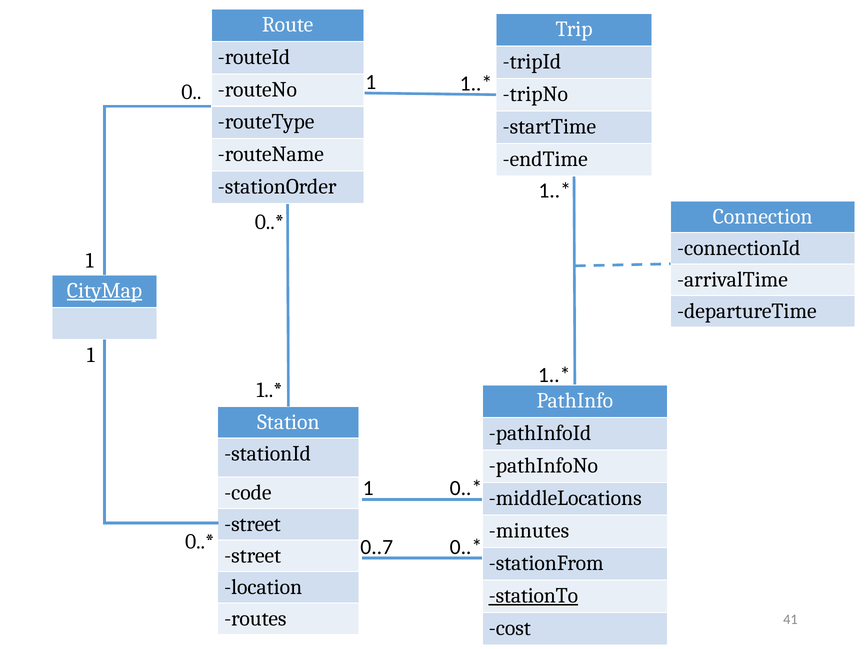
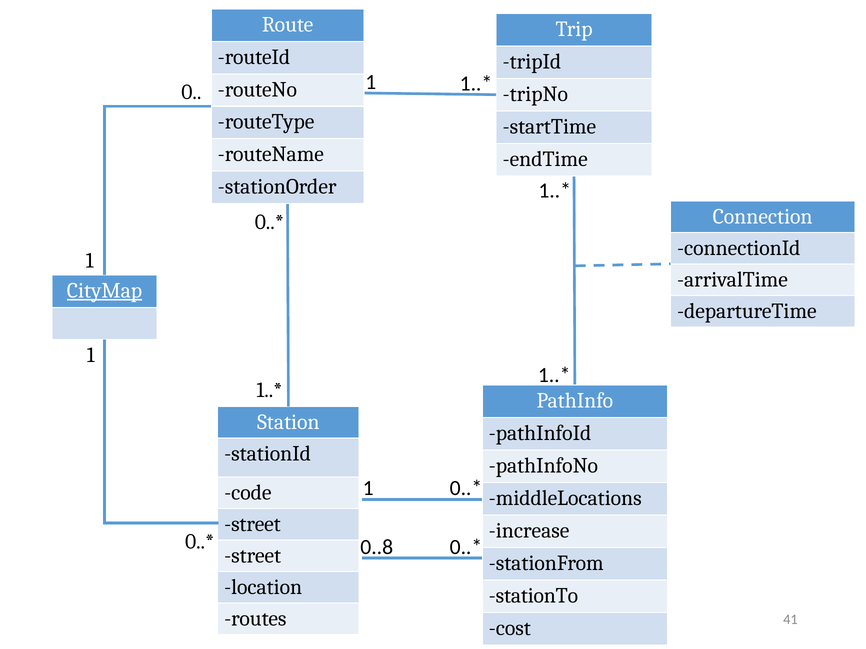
minutes: minutes -> increase
0..7: 0..7 -> 0..8
stationTo underline: present -> none
